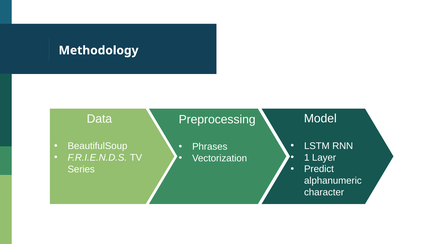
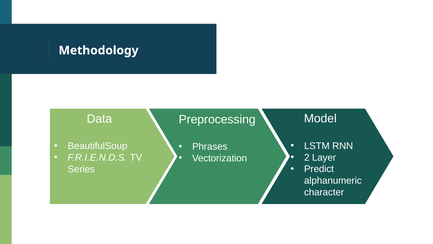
1: 1 -> 2
